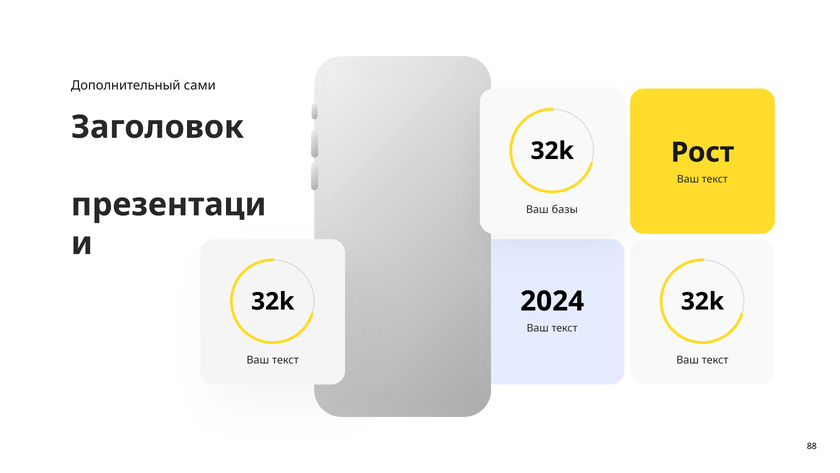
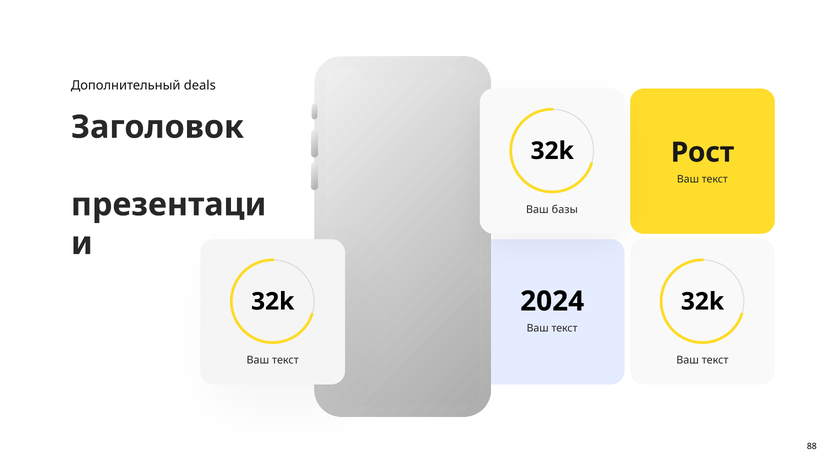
сами: сами -> deals
